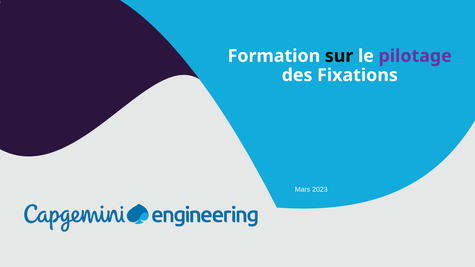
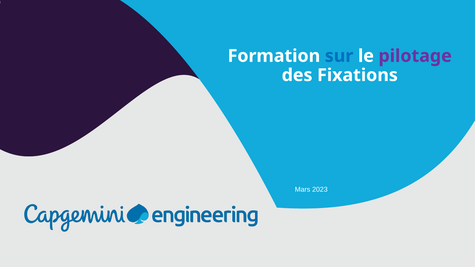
sur colour: black -> blue
